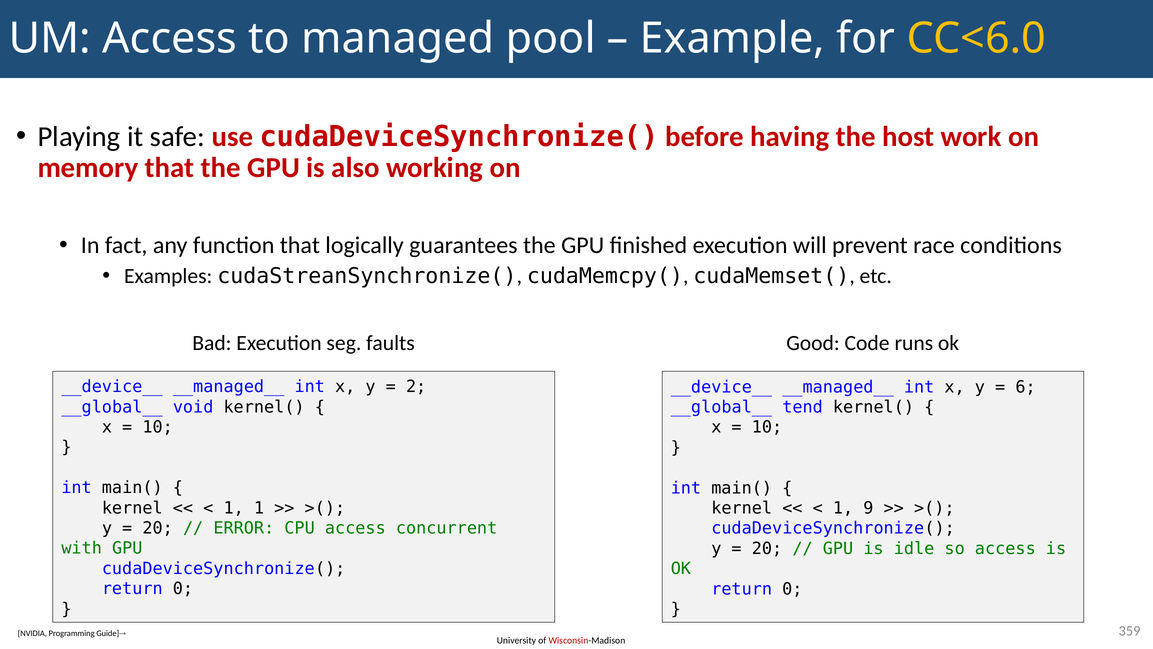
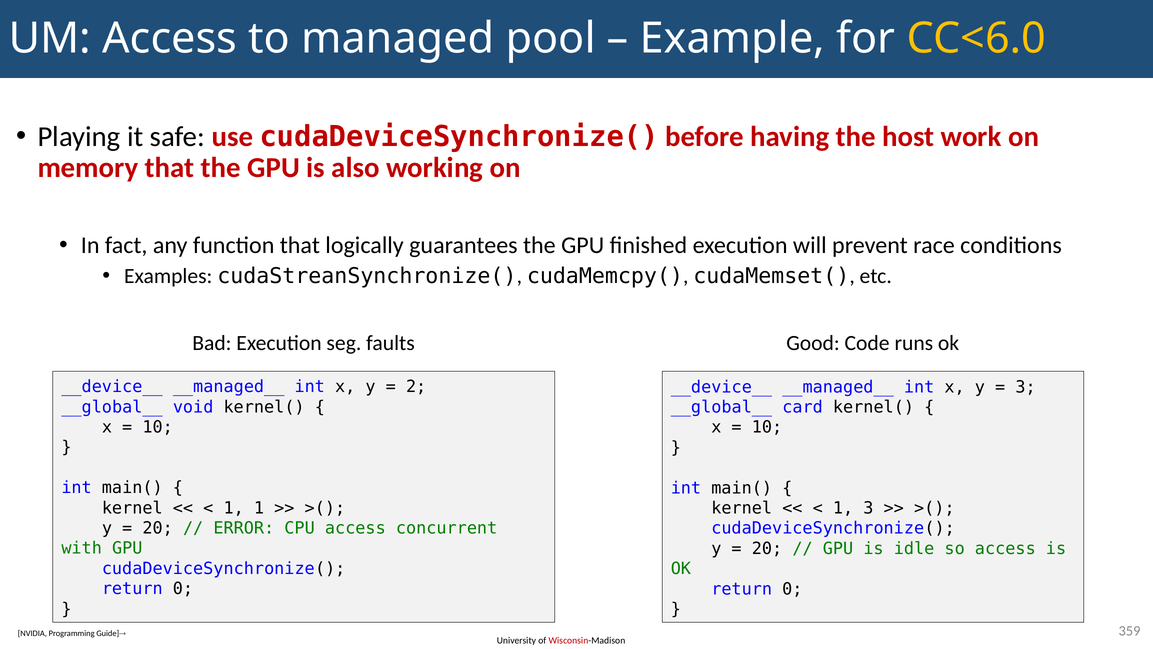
6 at (1026, 387): 6 -> 3
tend: tend -> card
1 9: 9 -> 3
